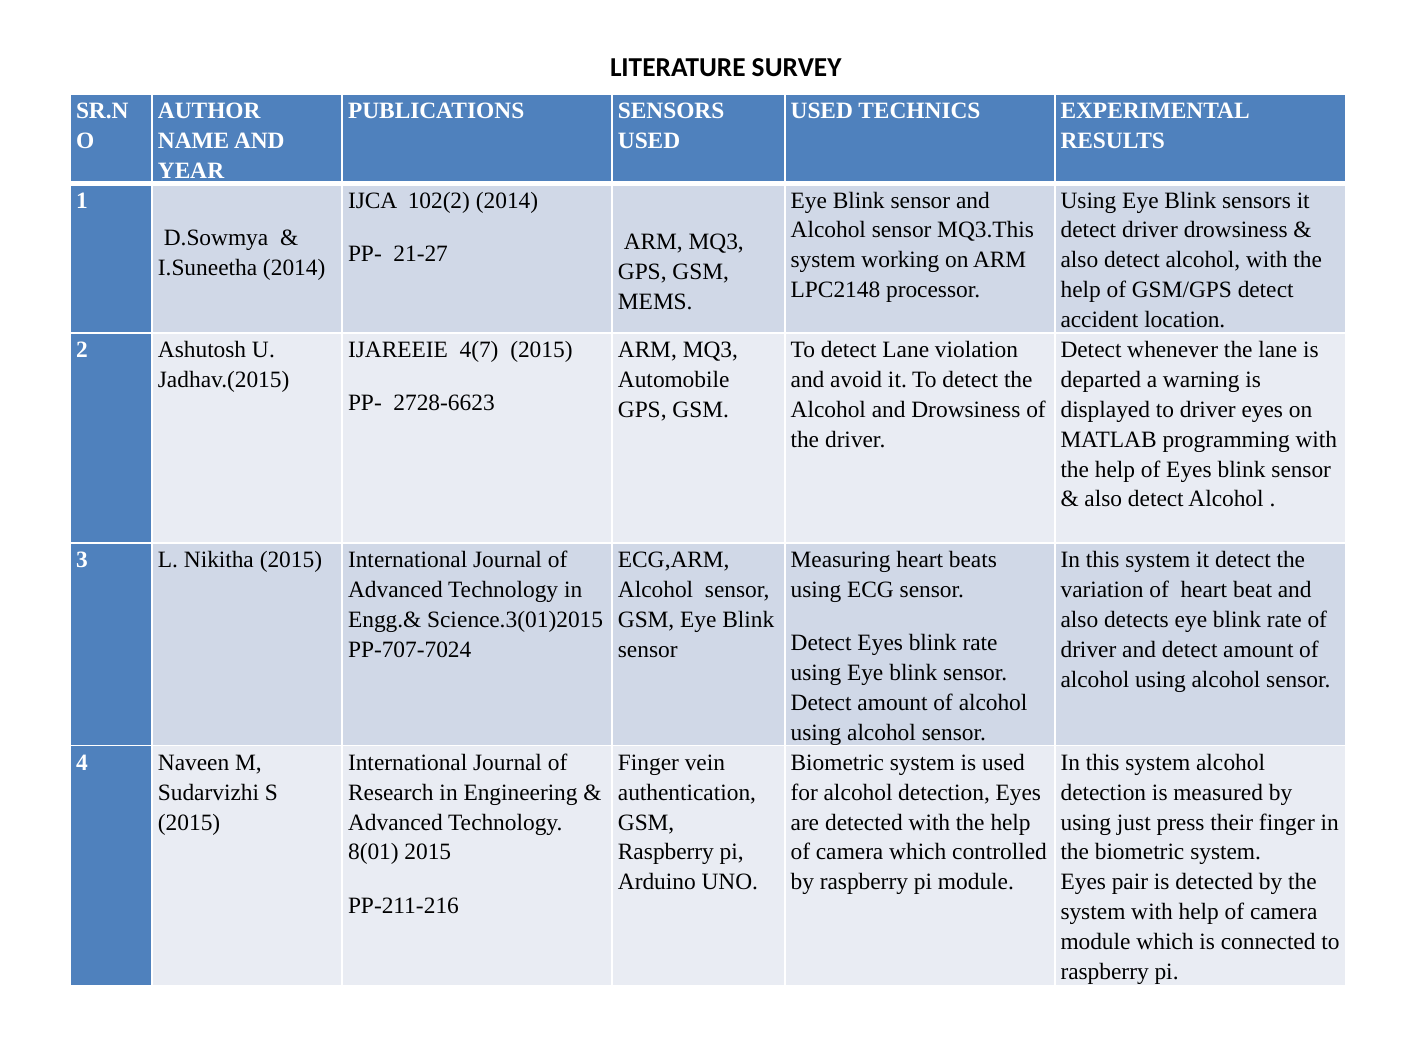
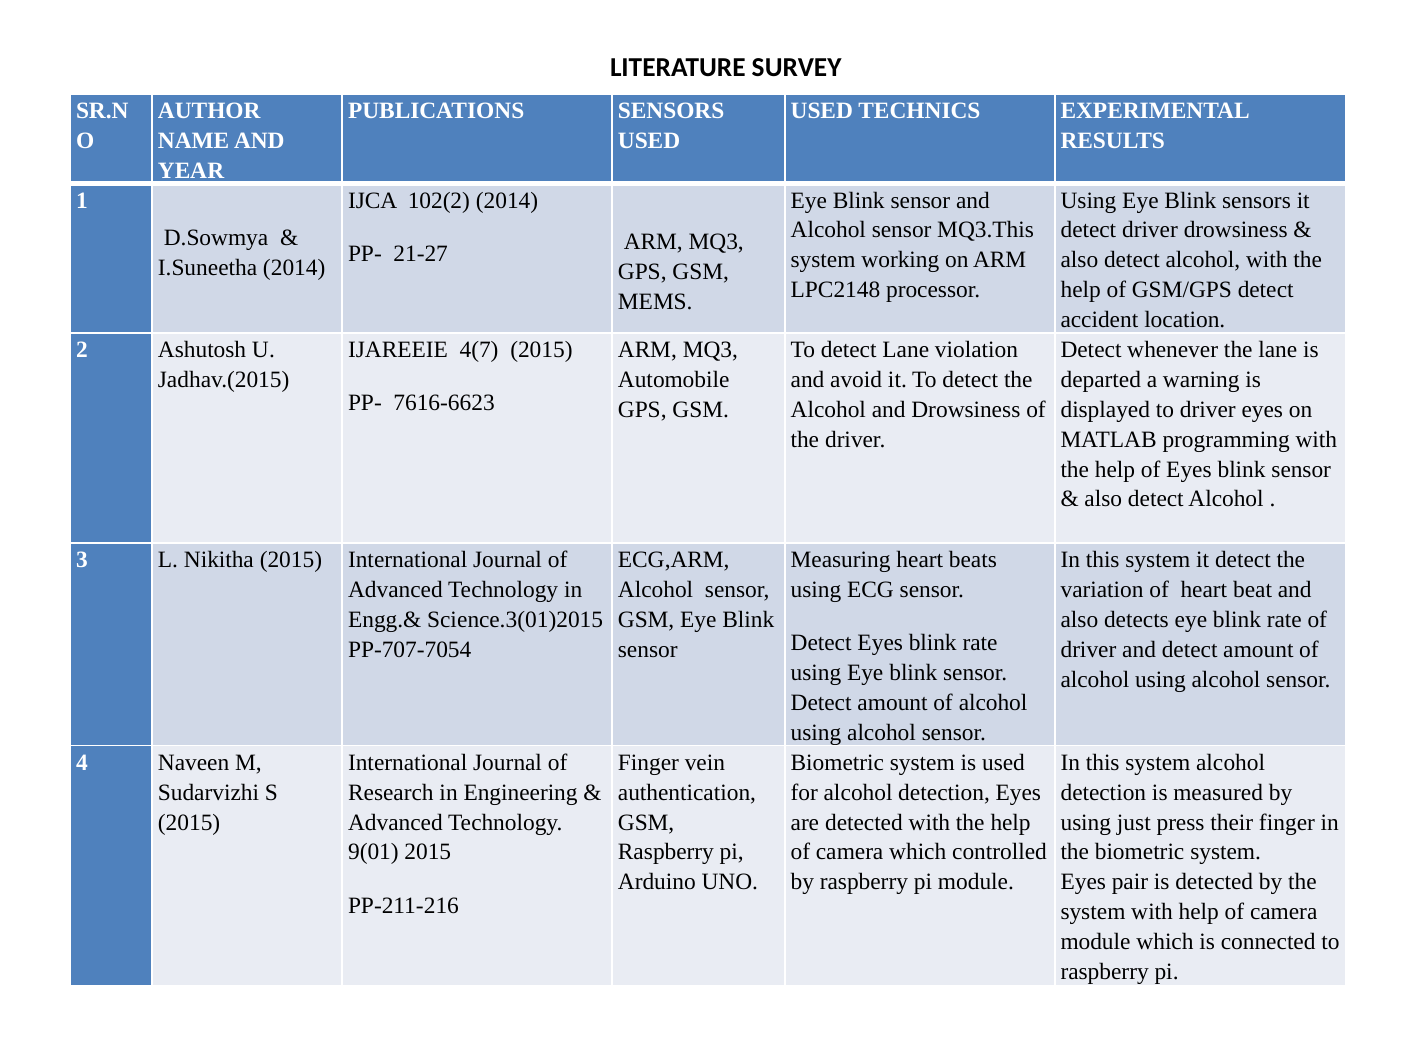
2728-6623: 2728-6623 -> 7616-6623
PP-707-7024: PP-707-7024 -> PP-707-7054
8(01: 8(01 -> 9(01
